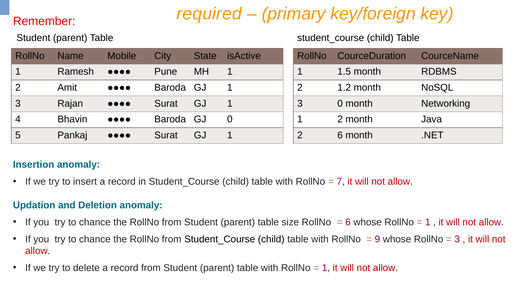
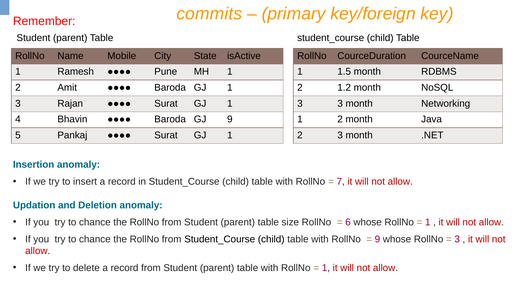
required: required -> commits
3 0: 0 -> 3
GJ 0: 0 -> 9
2 6: 6 -> 3
